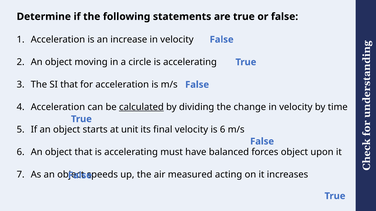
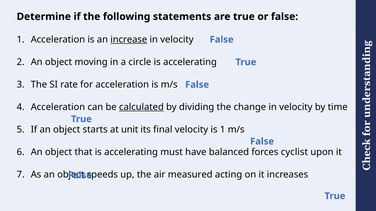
increase underline: none -> present
SI that: that -> rate
is 6: 6 -> 1
forces object: object -> cyclist
